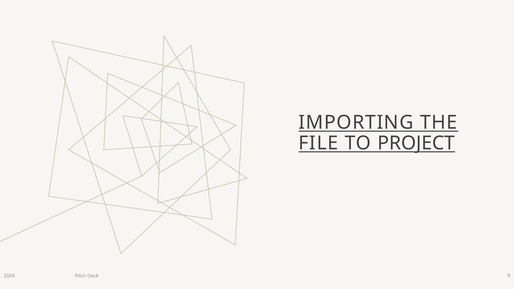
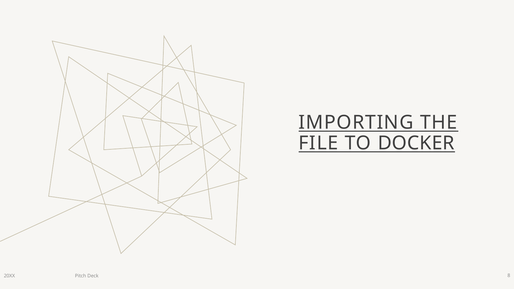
PROJECT: PROJECT -> DOCKER
